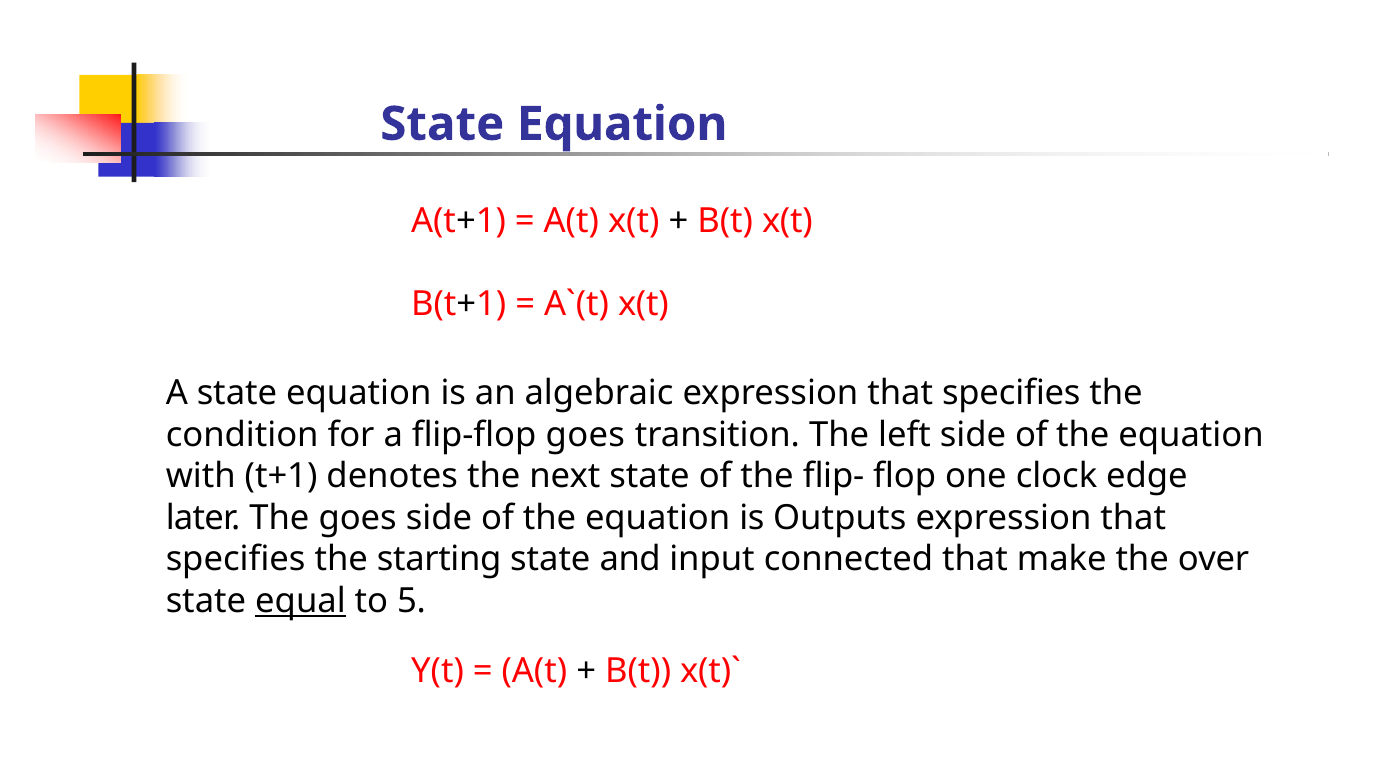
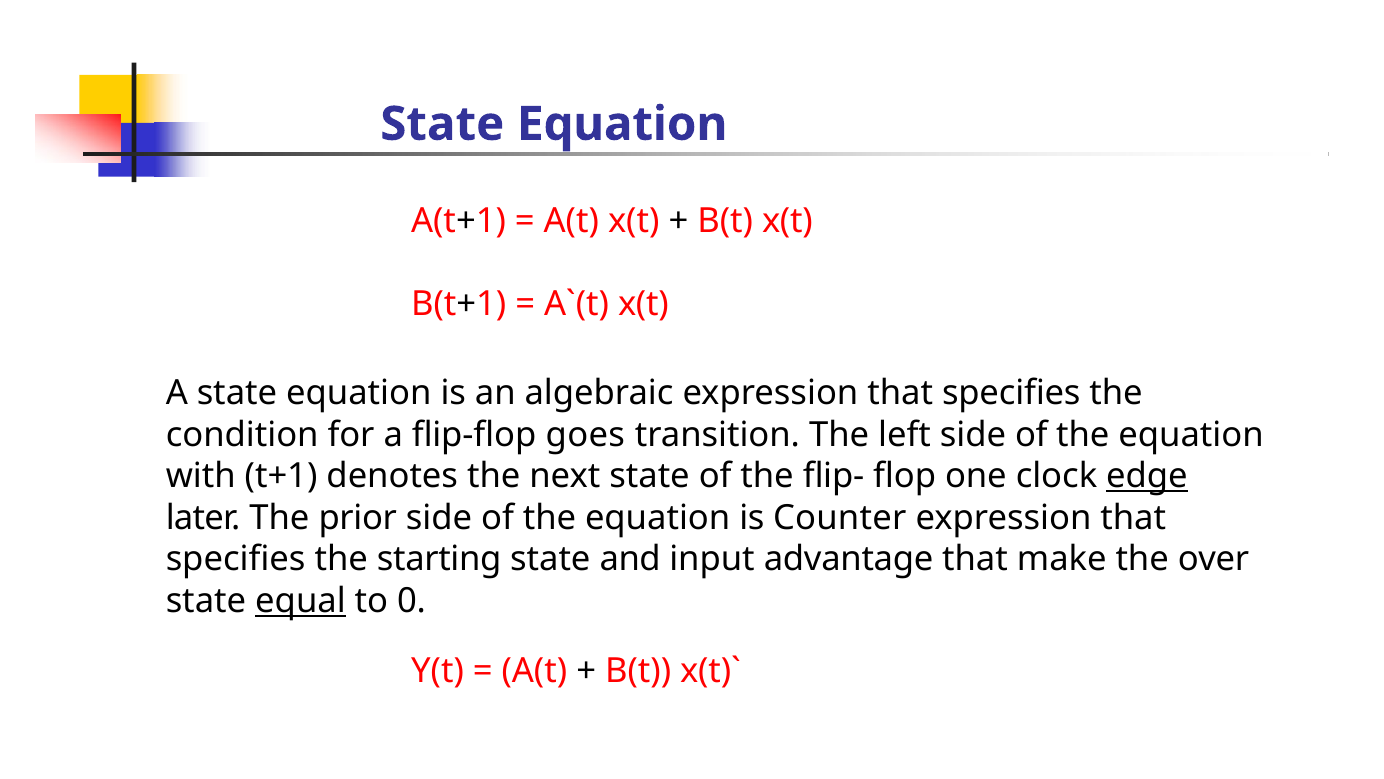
edge underline: none -> present
The goes: goes -> prior
Outputs: Outputs -> Counter
connected: connected -> advantage
5: 5 -> 0
